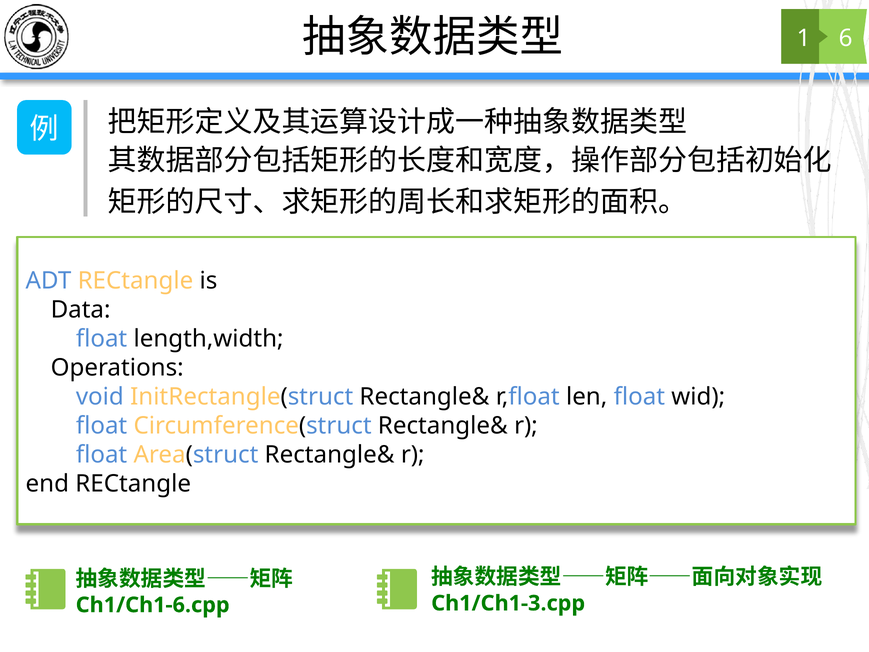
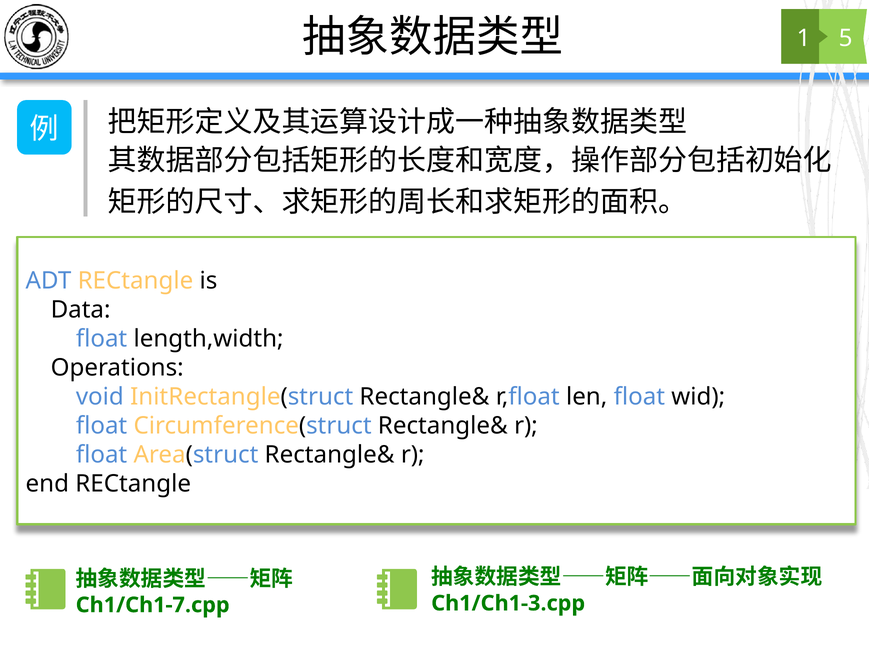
6: 6 -> 5
Ch1/Ch1-6.cpp: Ch1/Ch1-6.cpp -> Ch1/Ch1-7.cpp
